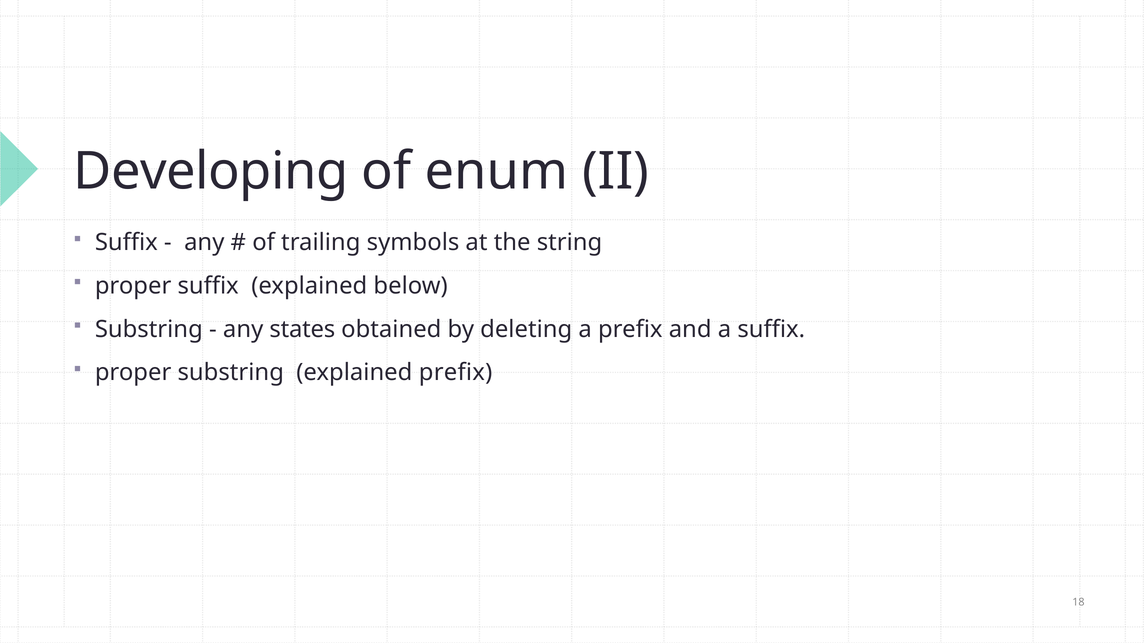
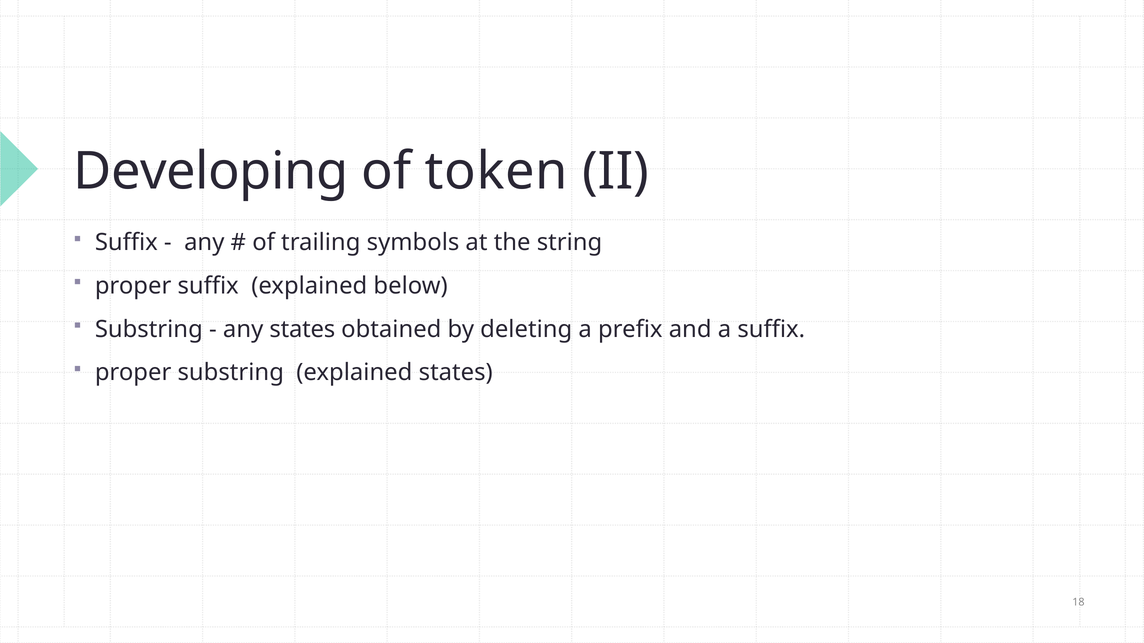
enum: enum -> token
explained prefix: prefix -> states
